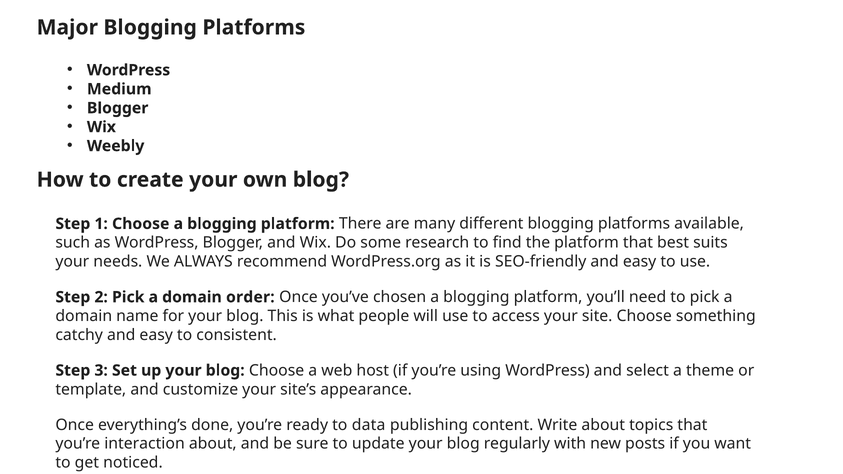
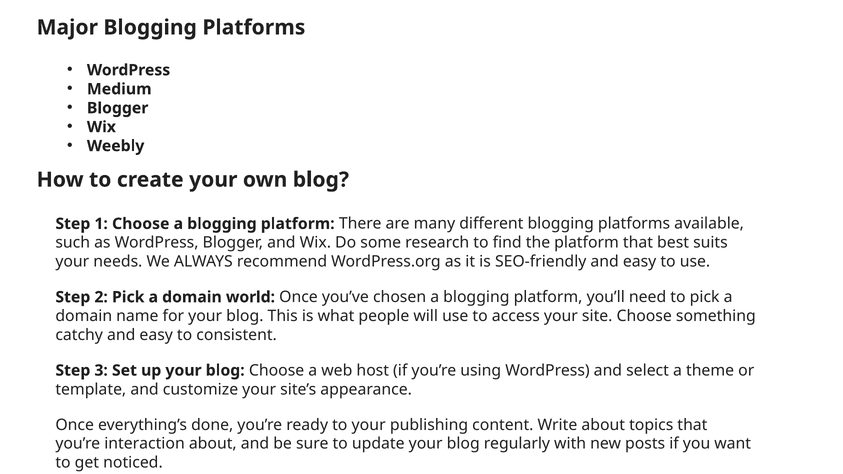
order: order -> world
to data: data -> your
